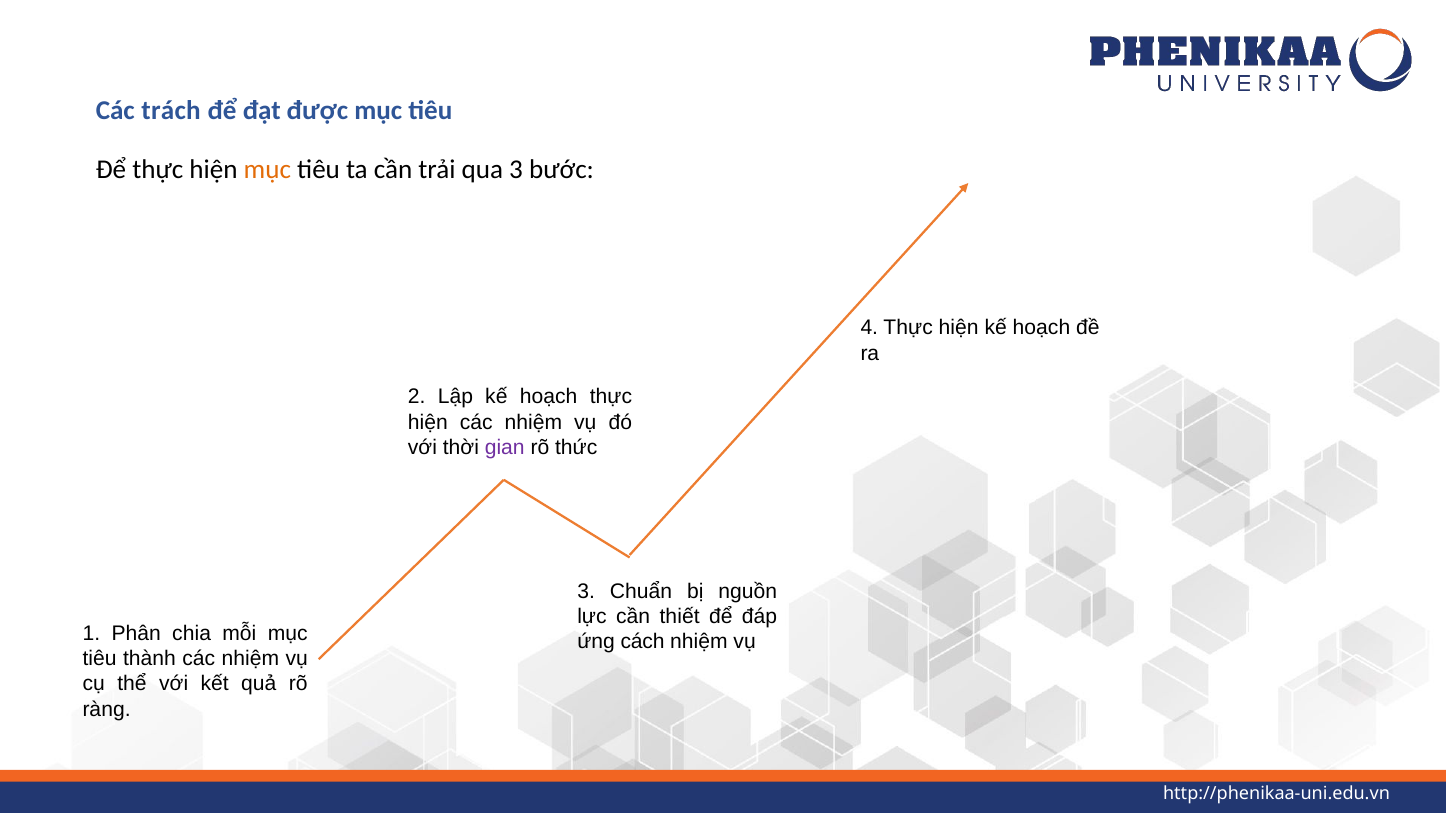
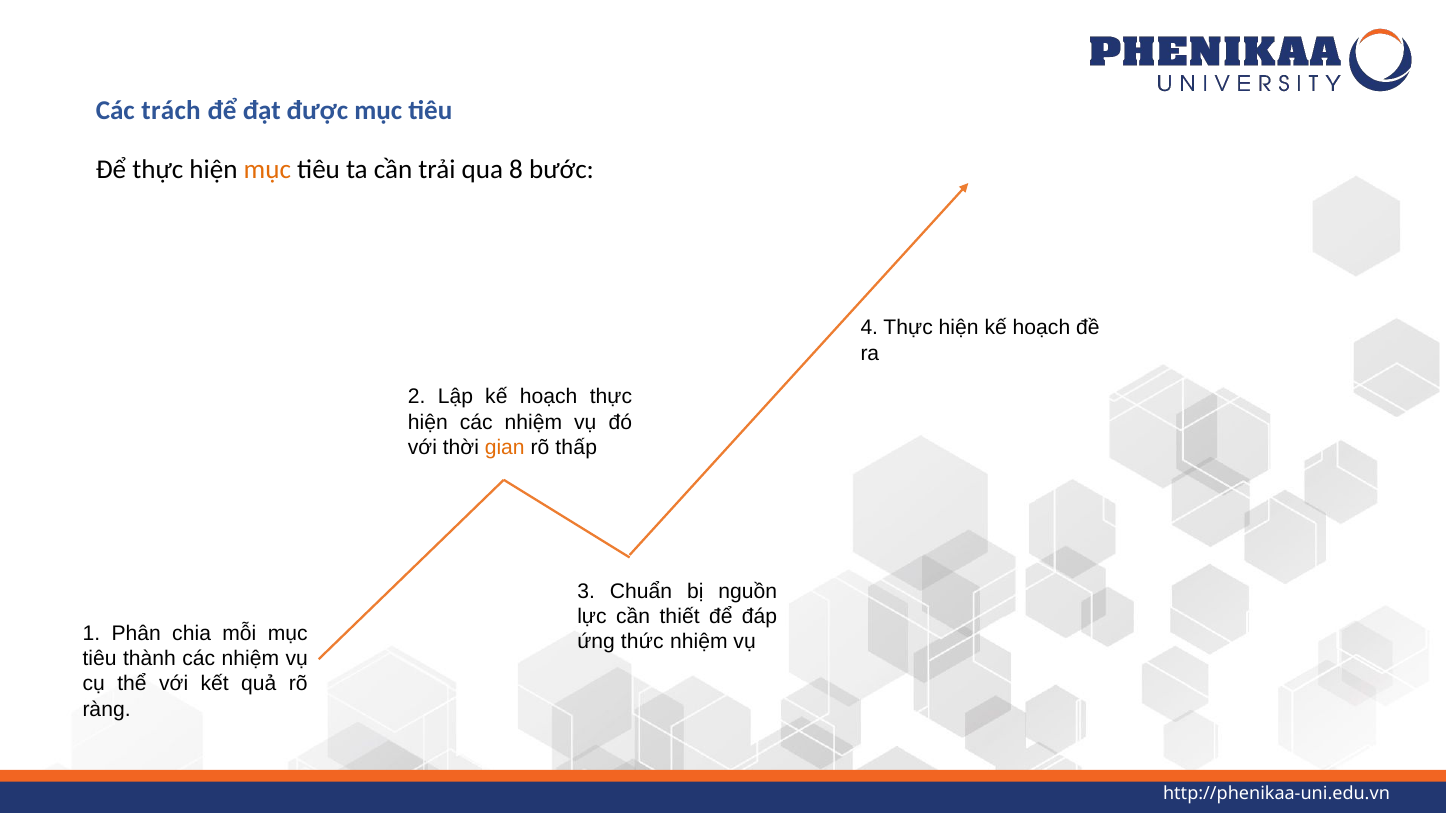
qua 3: 3 -> 8
gian colour: purple -> orange
thức: thức -> thấp
cách: cách -> thức
